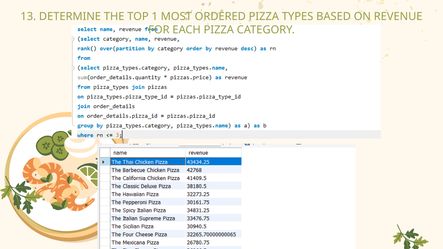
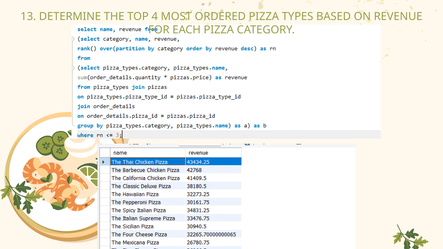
1: 1 -> 4
